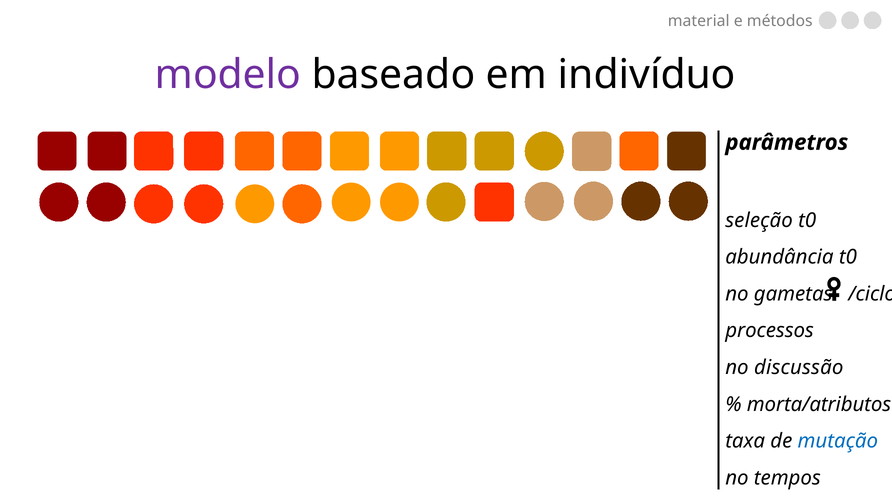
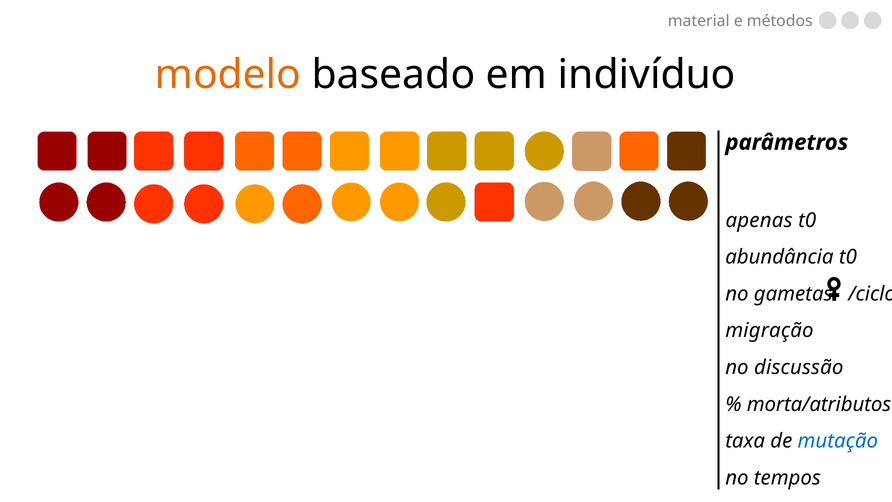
modelo colour: purple -> orange
seleção: seleção -> apenas
processos: processos -> migração
